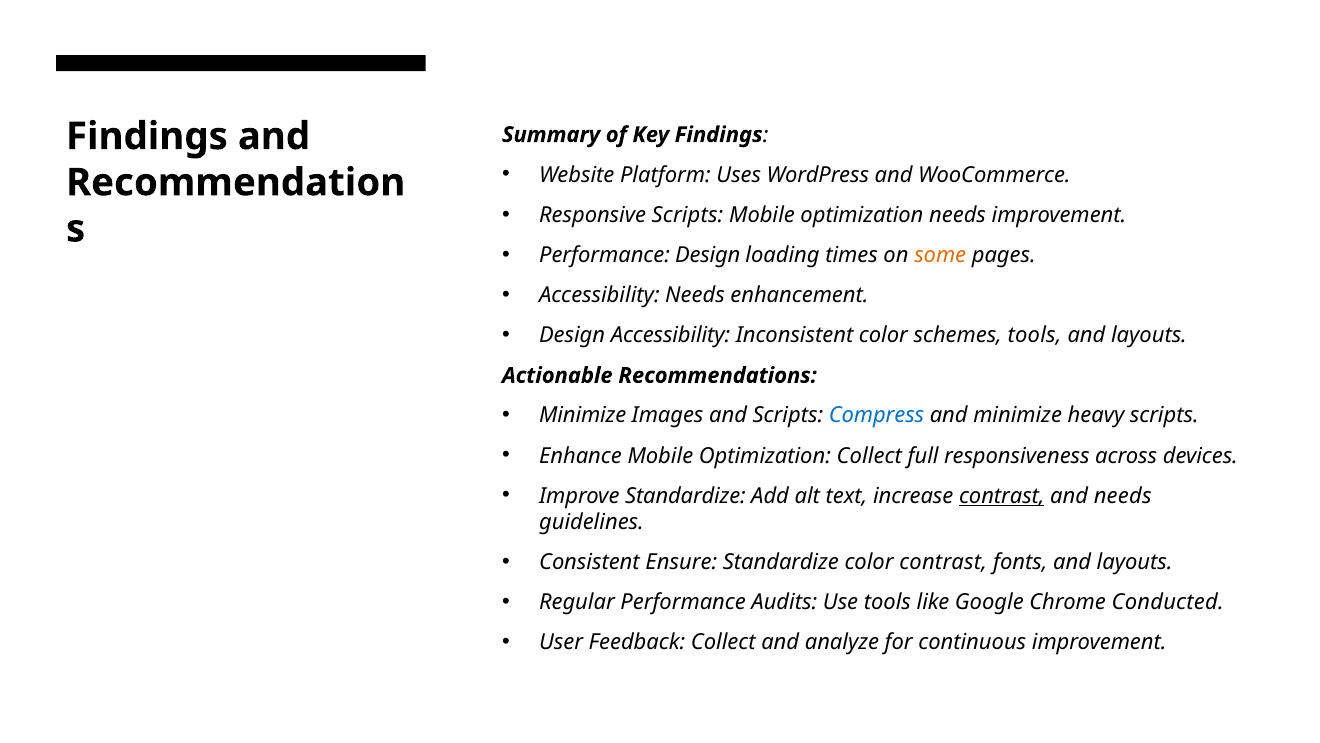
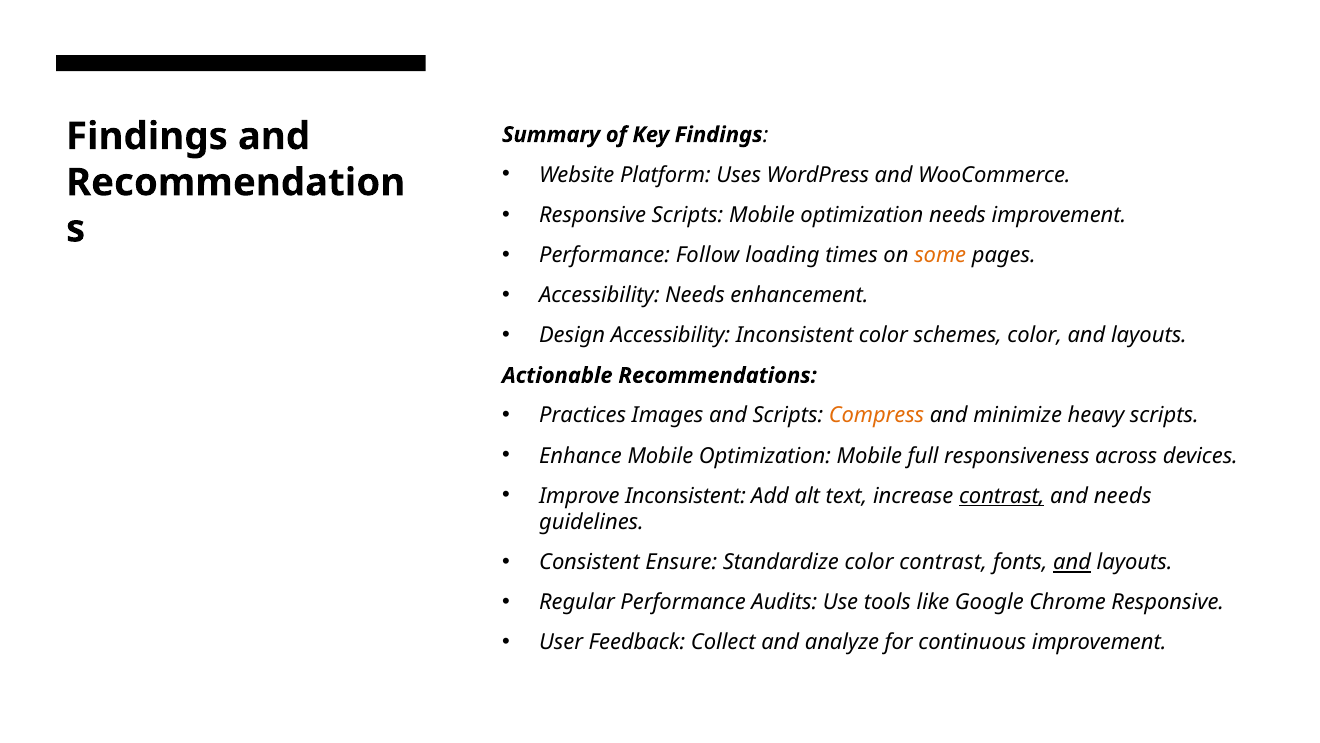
Performance Design: Design -> Follow
schemes tools: tools -> color
Minimize at (583, 415): Minimize -> Practices
Compress colour: blue -> orange
Optimization Collect: Collect -> Mobile
Improve Standardize: Standardize -> Inconsistent
and at (1072, 562) underline: none -> present
Chrome Conducted: Conducted -> Responsive
